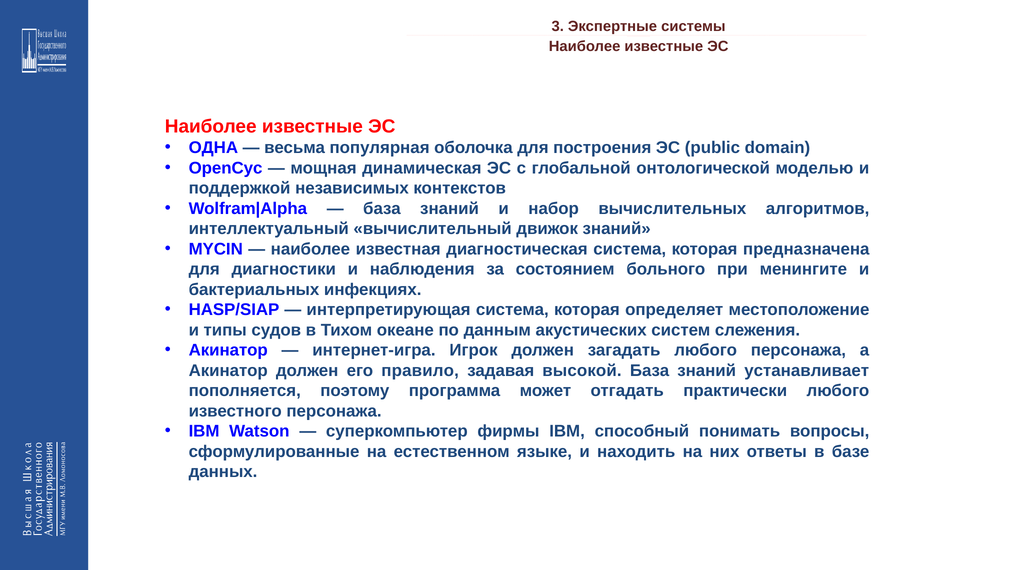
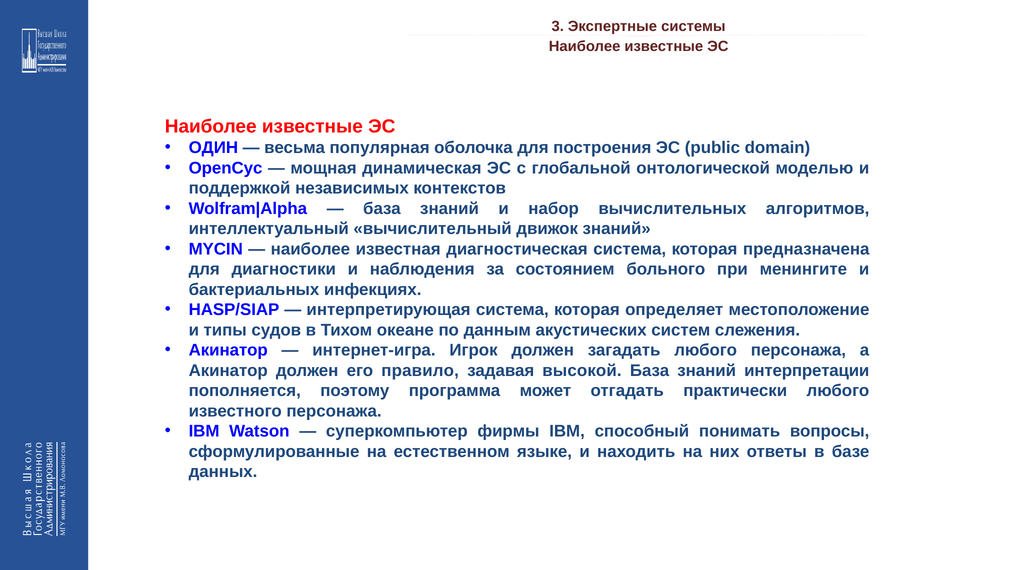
ОДНА: ОДНА -> ОДИН
устанавливает: устанавливает -> интерпретации
